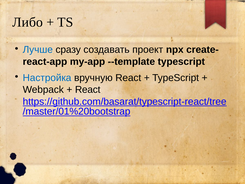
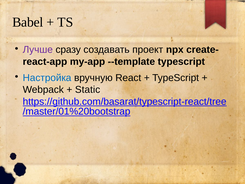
Либо: Либо -> Babel
Лучше colour: blue -> purple
React at (88, 90): React -> Static
